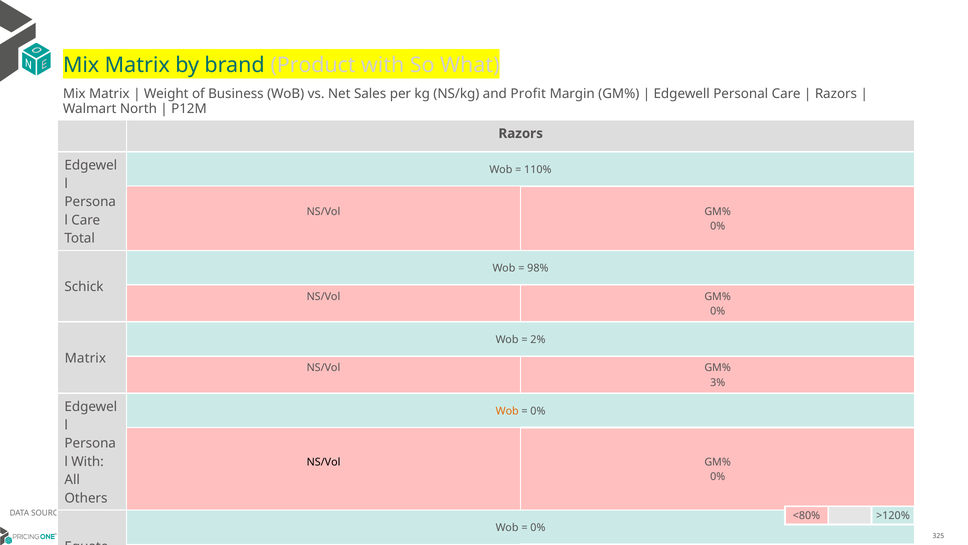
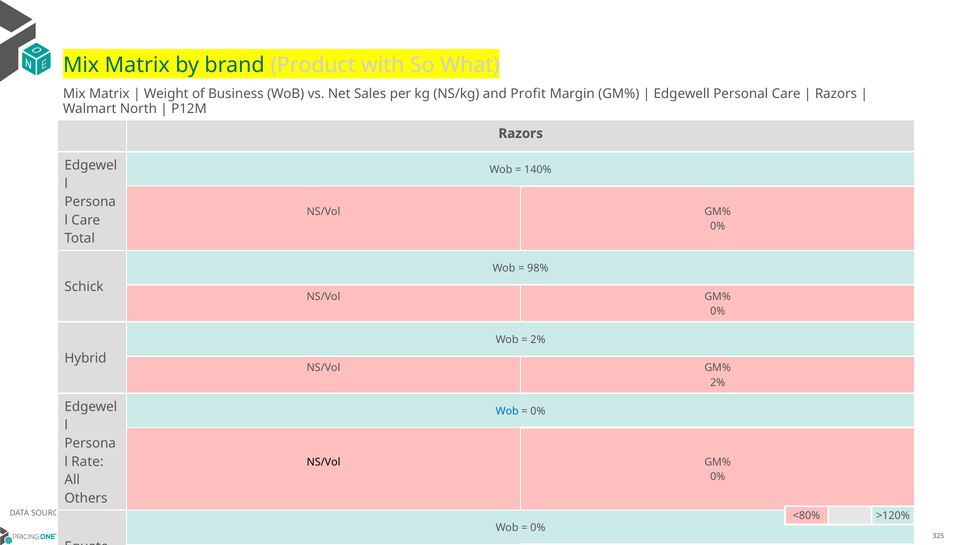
110%: 110% -> 140%
Matrix at (85, 358): Matrix -> Hybrid
3% at (718, 382): 3% -> 2%
Wob at (507, 411) colour: orange -> blue
With at (88, 461): With -> Rate
